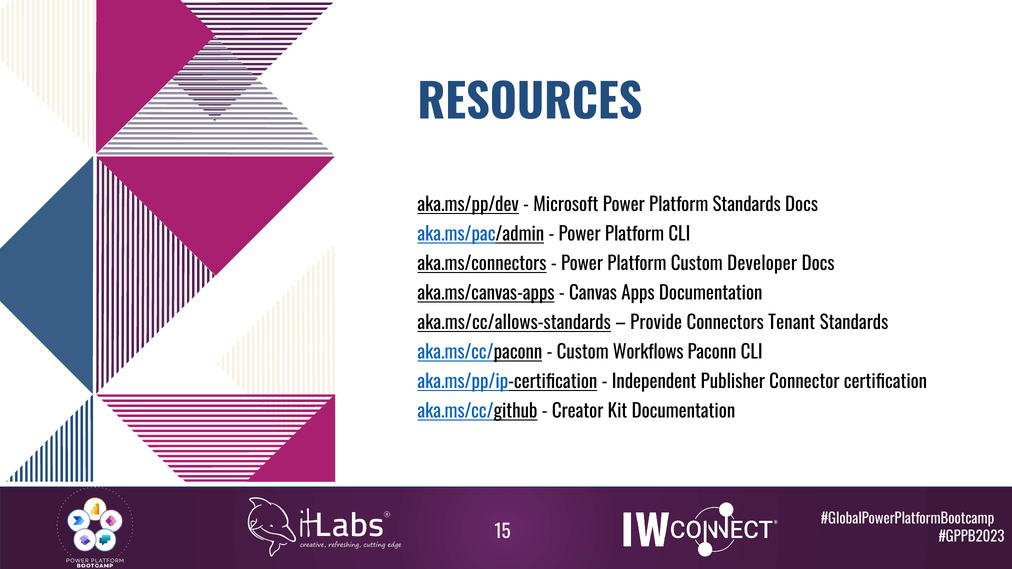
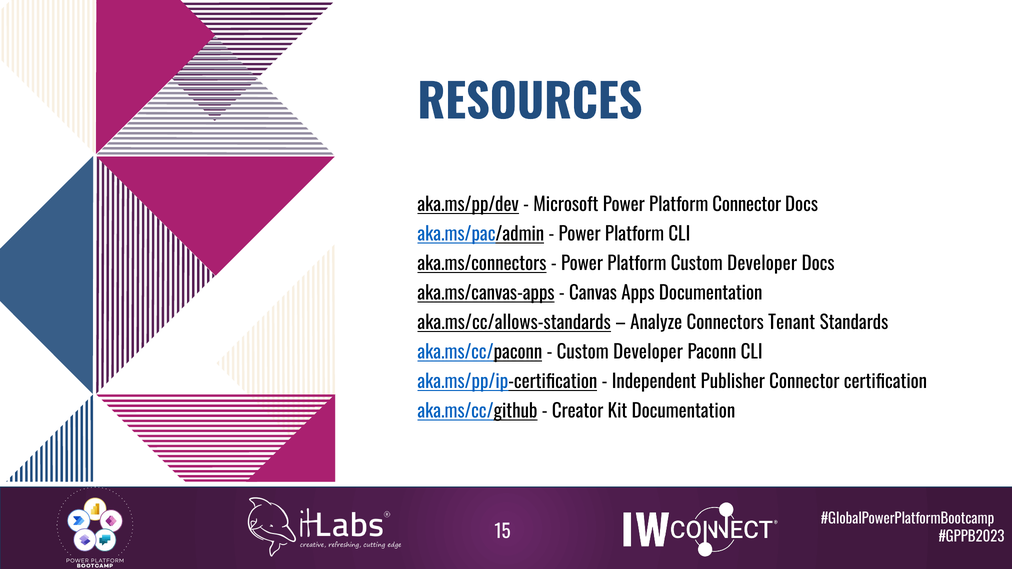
Platform Standards: Standards -> Connector
Provide: Provide -> Analyze
Workflows at (648, 353): Workflows -> Developer
